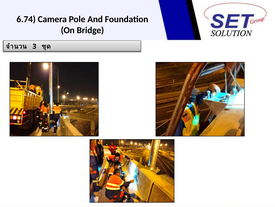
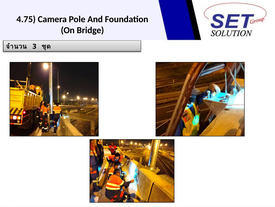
6.74: 6.74 -> 4.75
